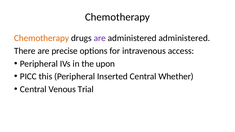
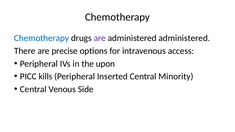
Chemotherapy at (42, 38) colour: orange -> blue
this: this -> kills
Whether: Whether -> Minority
Trial: Trial -> Side
